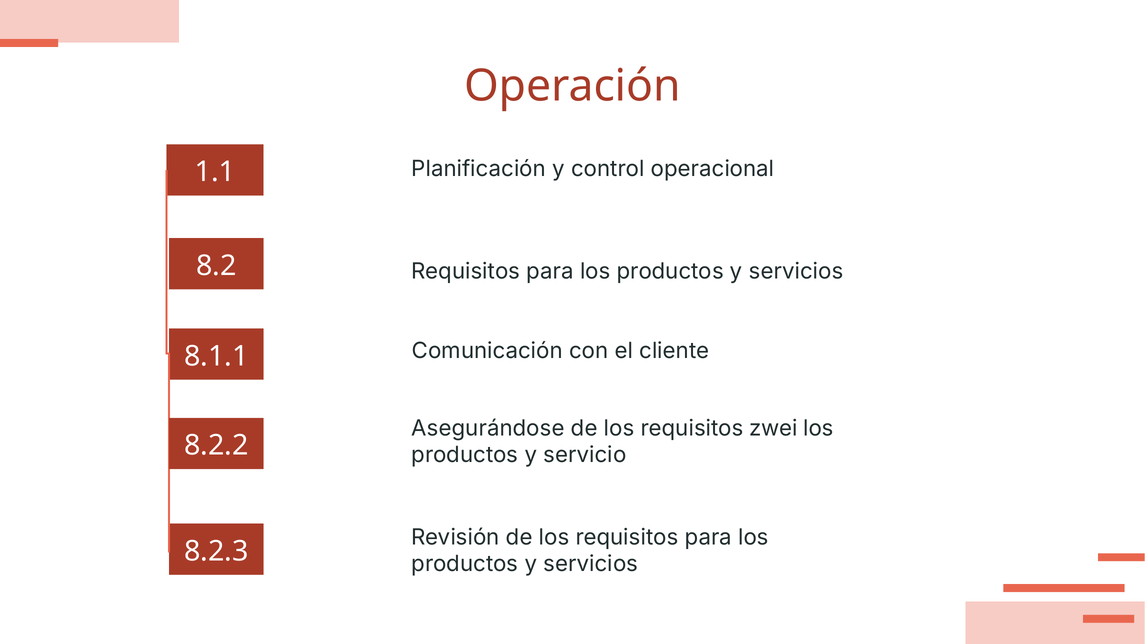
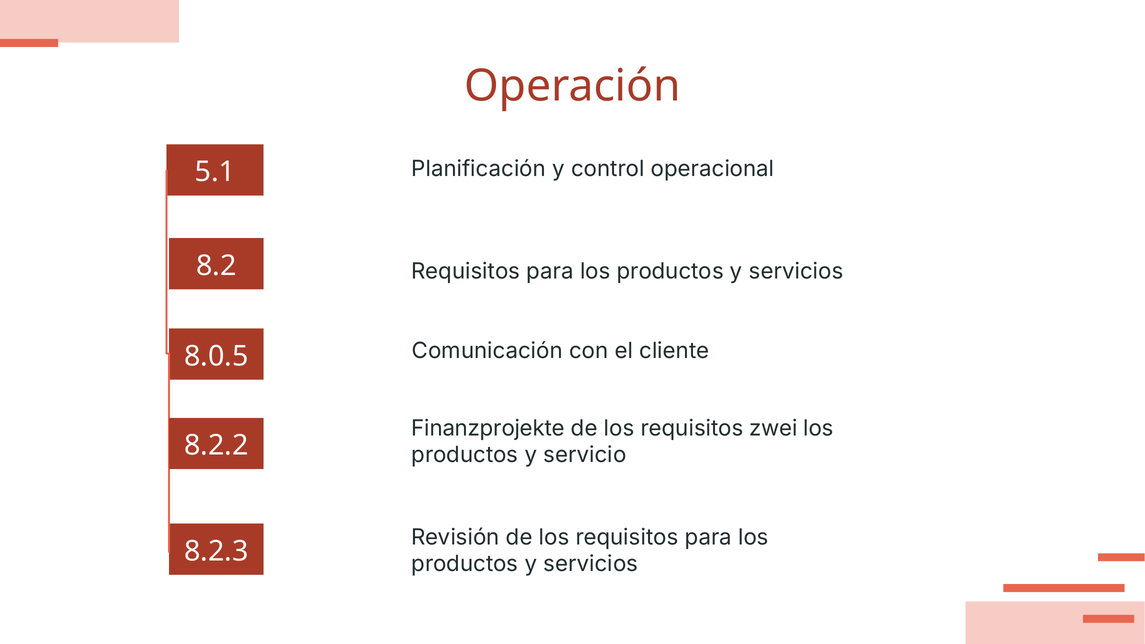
1.1: 1.1 -> 5.1
8.1.1: 8.1.1 -> 8.0.5
Asegurándose: Asegurándose -> Finanzprojekte
